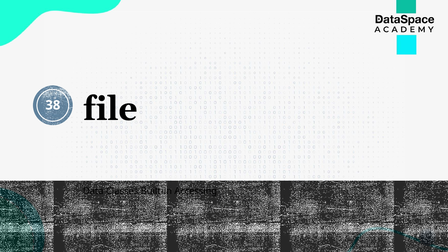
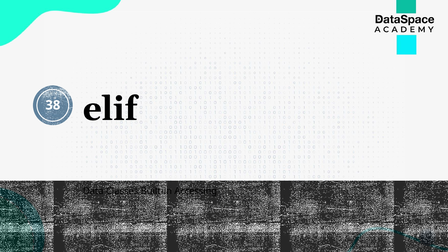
file: file -> elif
